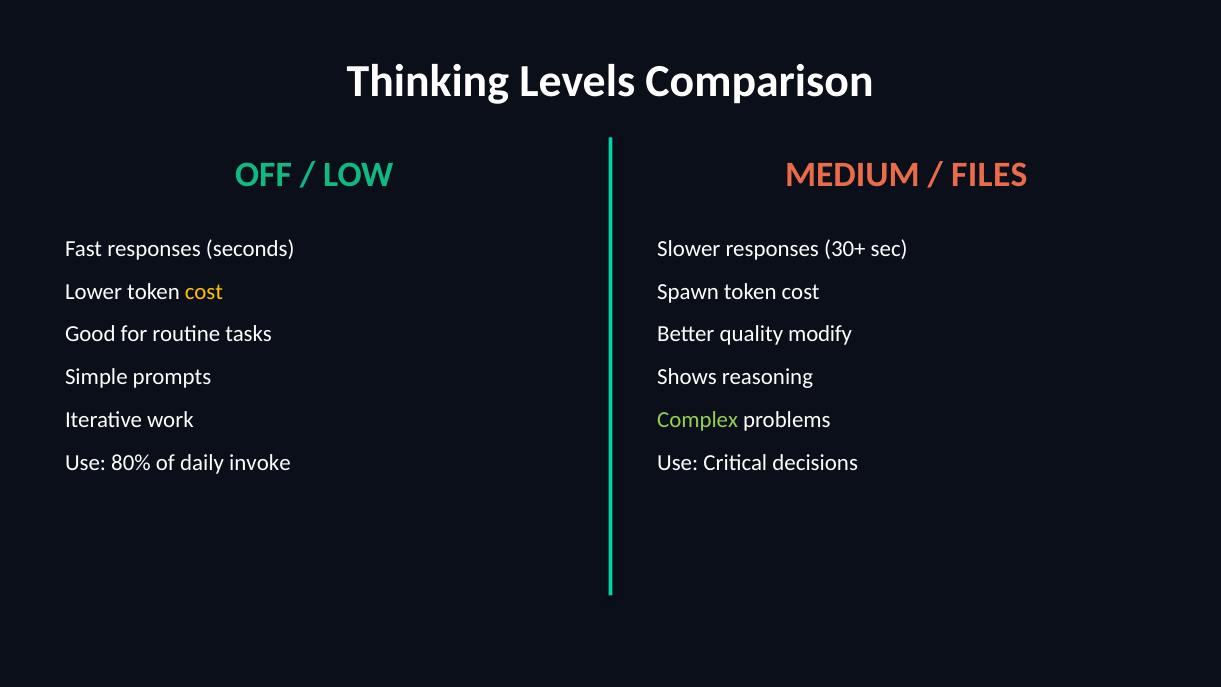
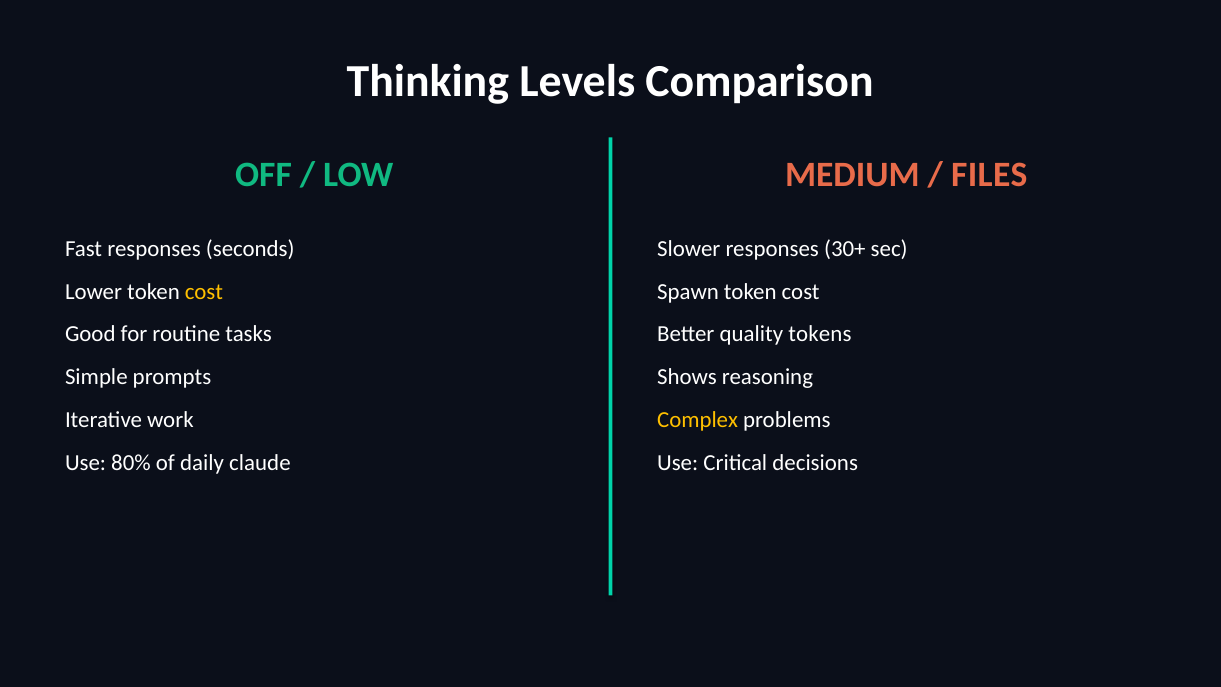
modify: modify -> tokens
Complex colour: light green -> yellow
invoke: invoke -> claude
